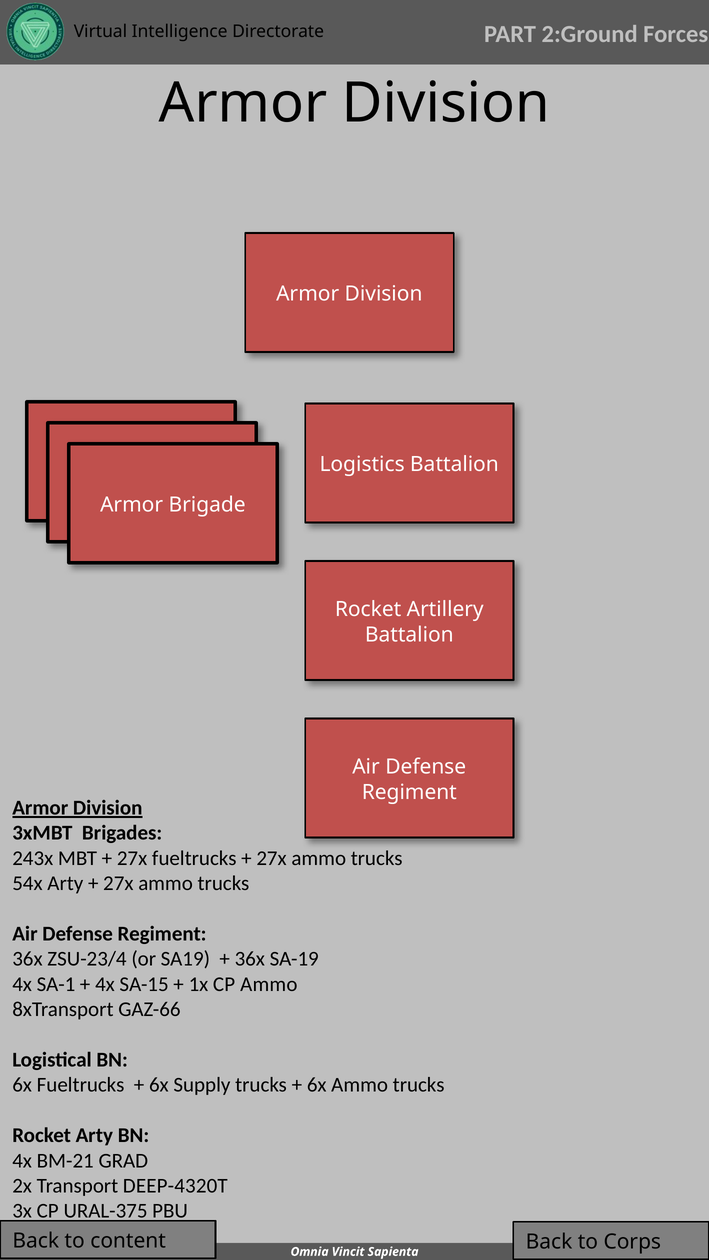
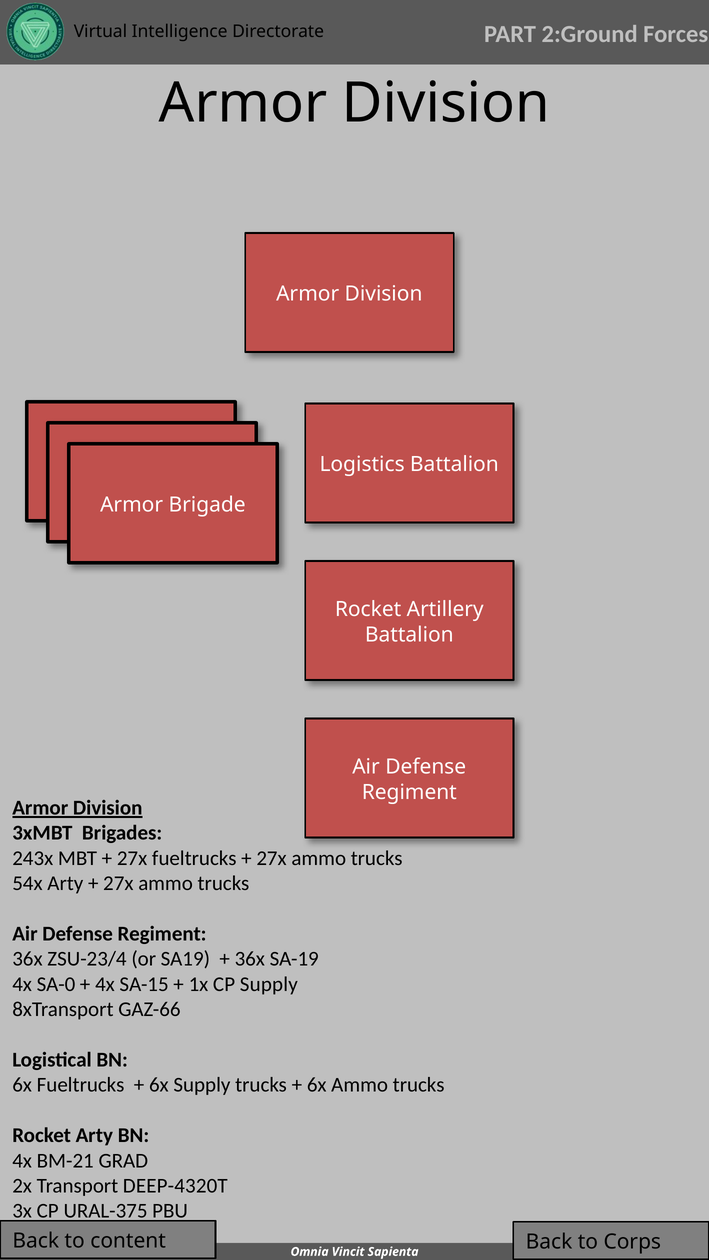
SA-1: SA-1 -> SA-0
CP Ammo: Ammo -> Supply
